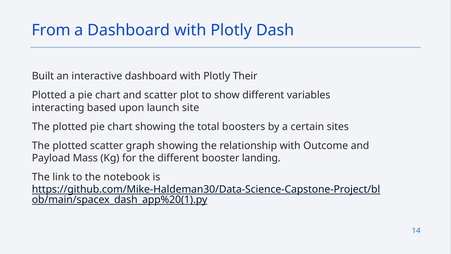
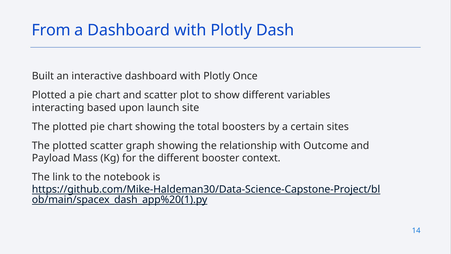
Their: Their -> Once
landing: landing -> context
